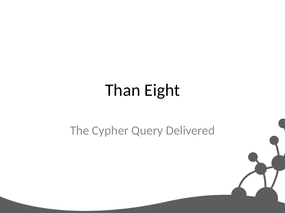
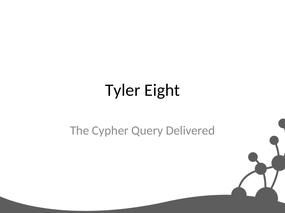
Than: Than -> Tyler
